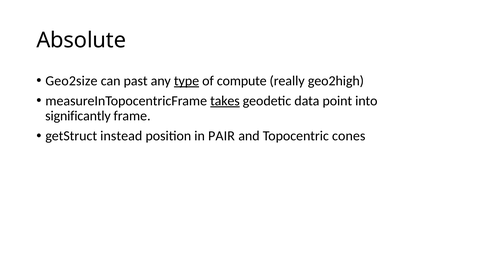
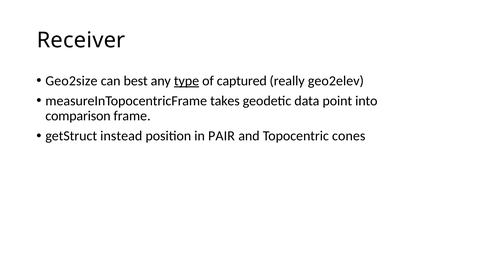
Absolute: Absolute -> Receiver
past: past -> best
compute: compute -> captured
geo2high: geo2high -> geo2elev
takes underline: present -> none
significantly: significantly -> comparison
